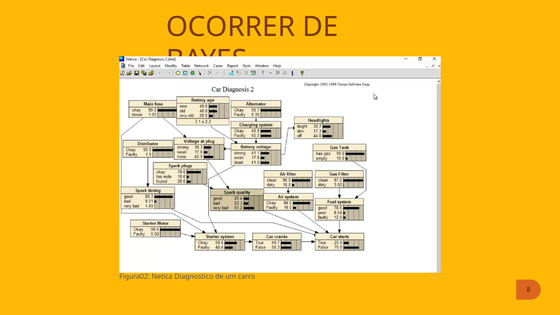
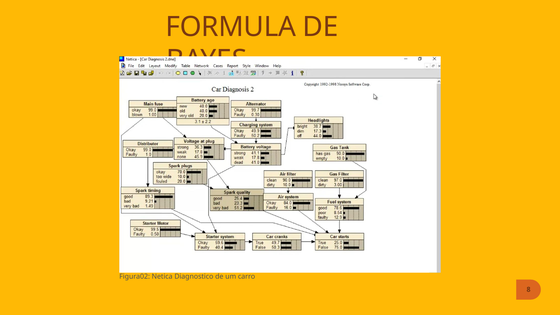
OCORRER: OCORRER -> FORMULA
